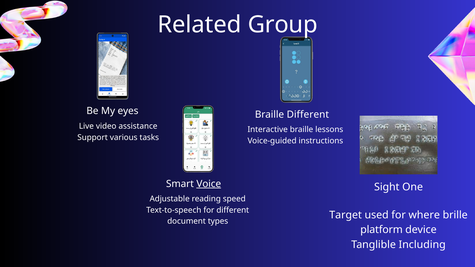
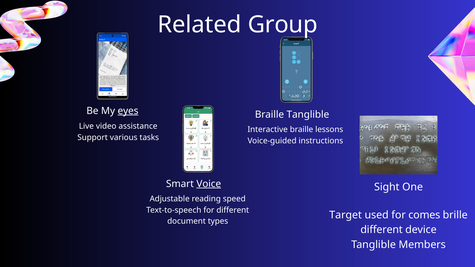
eyes underline: none -> present
Braille Different: Different -> Tanglible
where: where -> comes
platform at (382, 230): platform -> different
Including: Including -> Members
